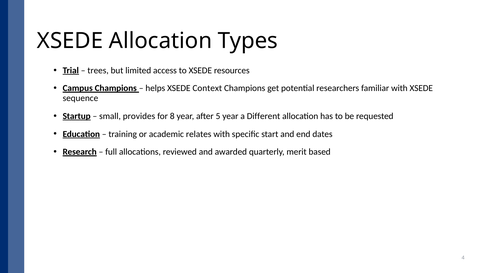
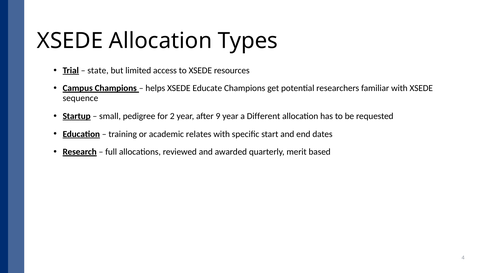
trees: trees -> state
Context: Context -> Educate
provides: provides -> pedigree
8: 8 -> 2
5: 5 -> 9
